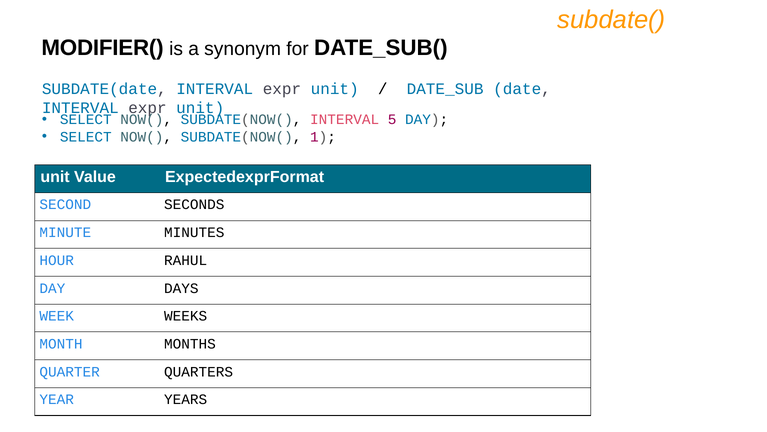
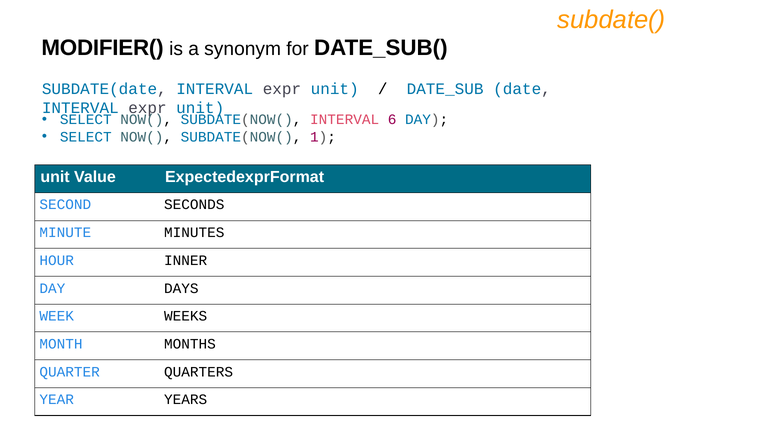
5: 5 -> 6
RAHUL: RAHUL -> INNER
